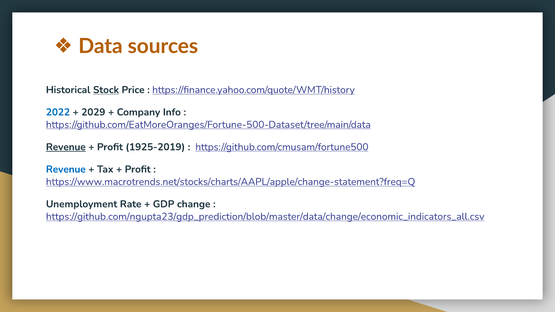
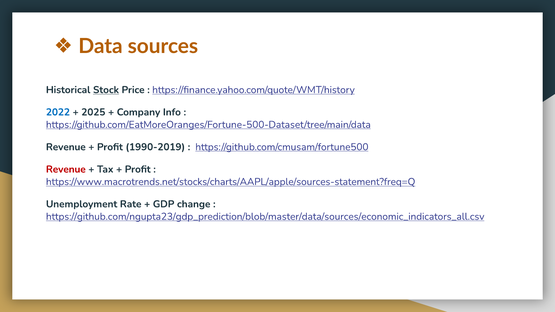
2029: 2029 -> 2025
Revenue at (66, 147) underline: present -> none
1925-2019: 1925-2019 -> 1990-2019
Revenue at (66, 169) colour: blue -> red
https://www.macrotrends.net/stocks/charts/AAPL/apple/change-statement?freq=Q: https://www.macrotrends.net/stocks/charts/AAPL/apple/change-statement?freq=Q -> https://www.macrotrends.net/stocks/charts/AAPL/apple/sources-statement?freq=Q
https://github.com/ngupta23/gdp_prediction/blob/master/data/change/economic_indicators_all.csv: https://github.com/ngupta23/gdp_prediction/blob/master/data/change/economic_indicators_all.csv -> https://github.com/ngupta23/gdp_prediction/blob/master/data/sources/economic_indicators_all.csv
